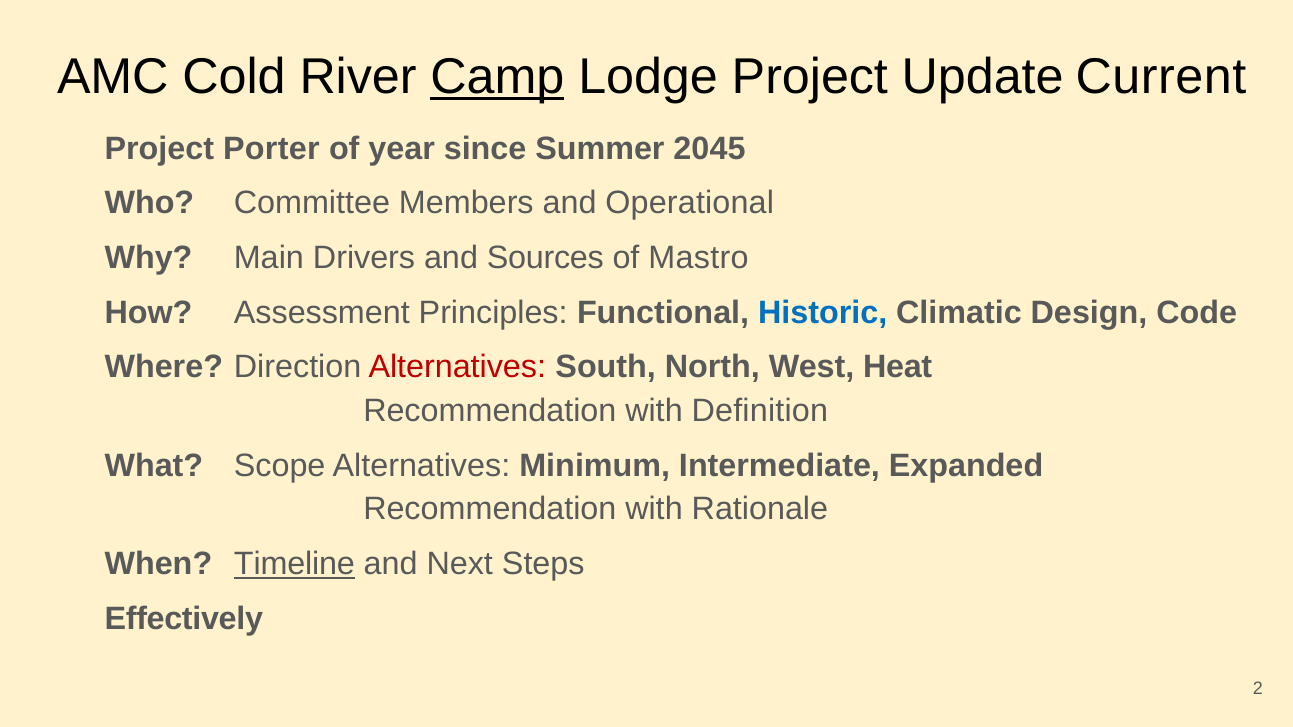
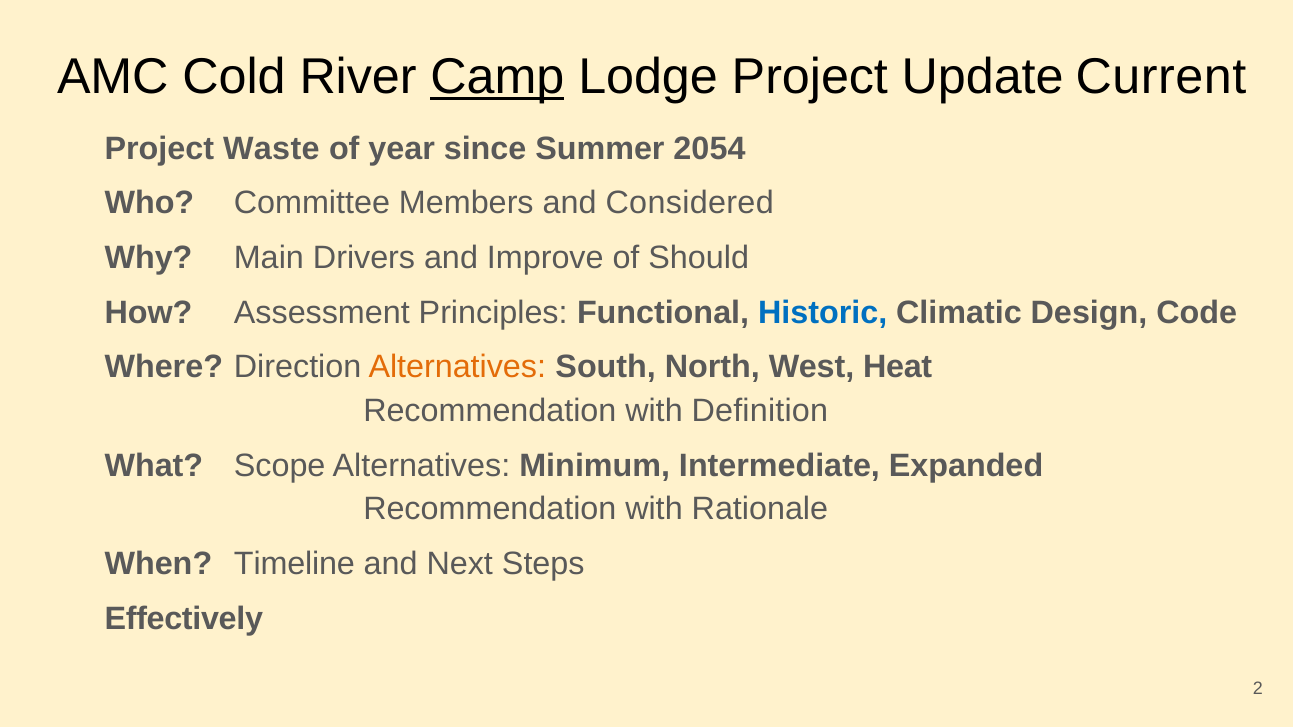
Porter: Porter -> Waste
2045: 2045 -> 2054
Operational: Operational -> Considered
Sources: Sources -> Improve
Mastro: Mastro -> Should
Alternatives at (457, 367) colour: red -> orange
Timeline underline: present -> none
